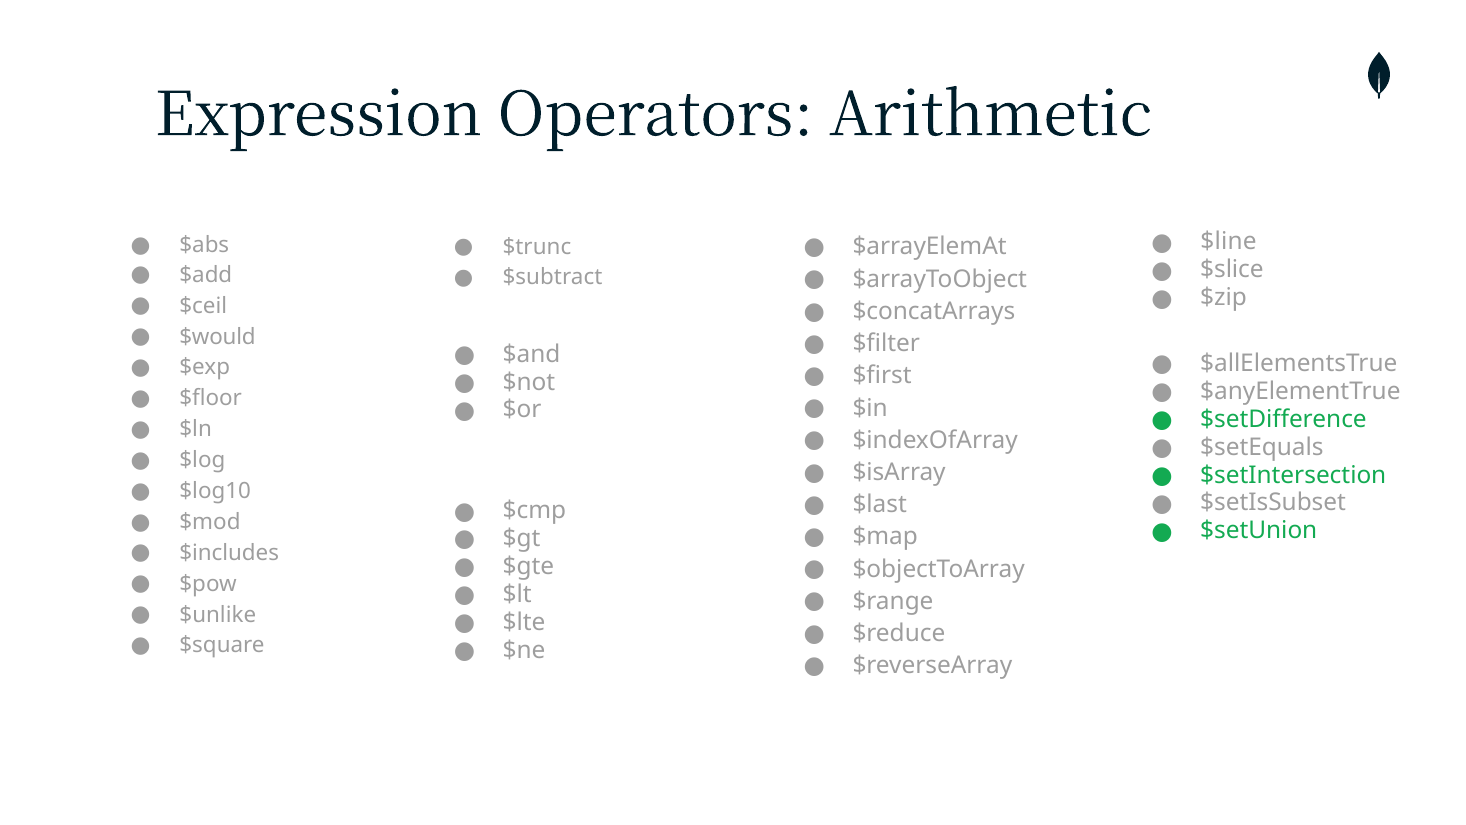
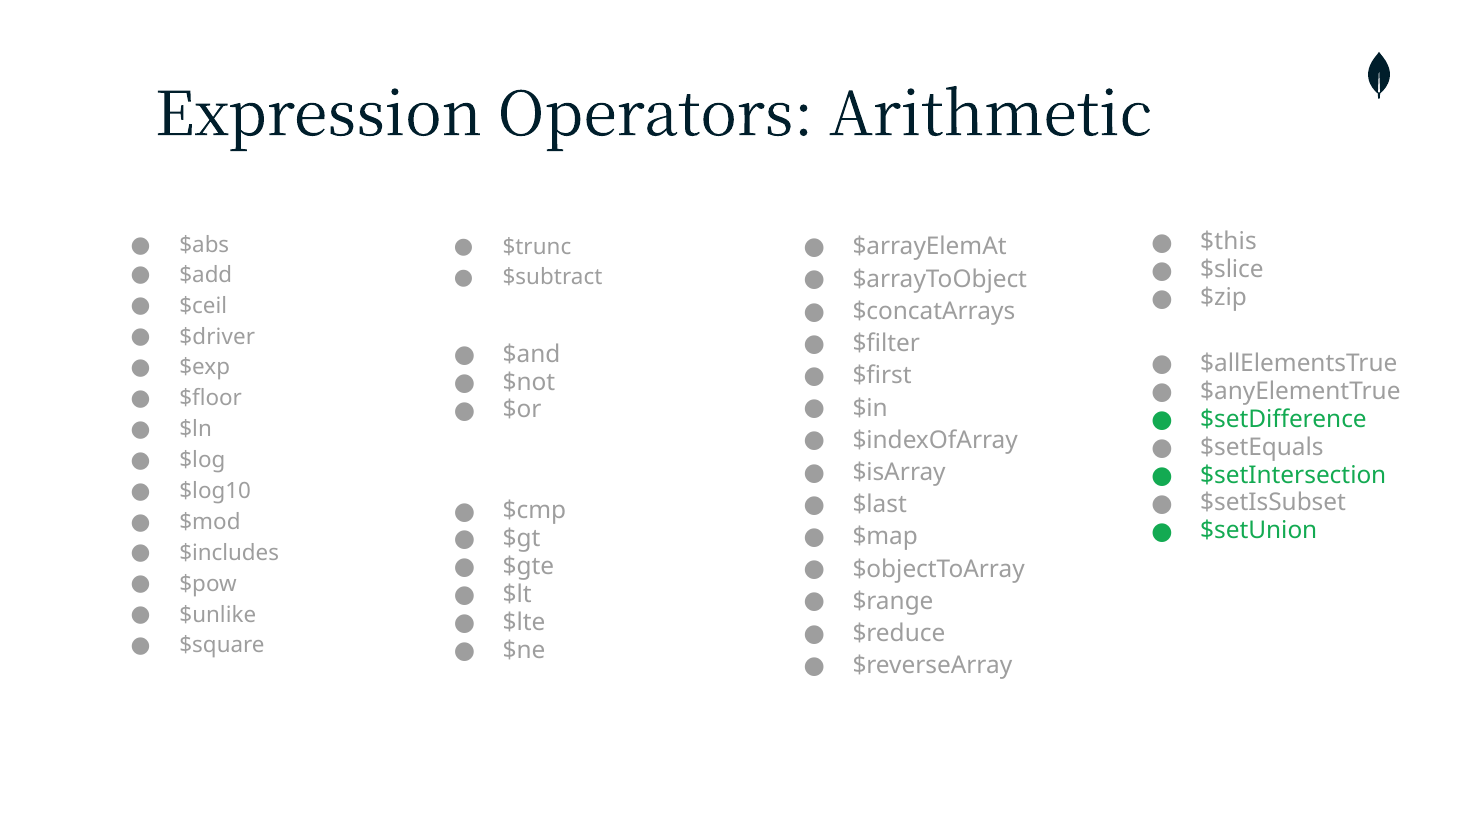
$line: $line -> $this
$would: $would -> $driver
